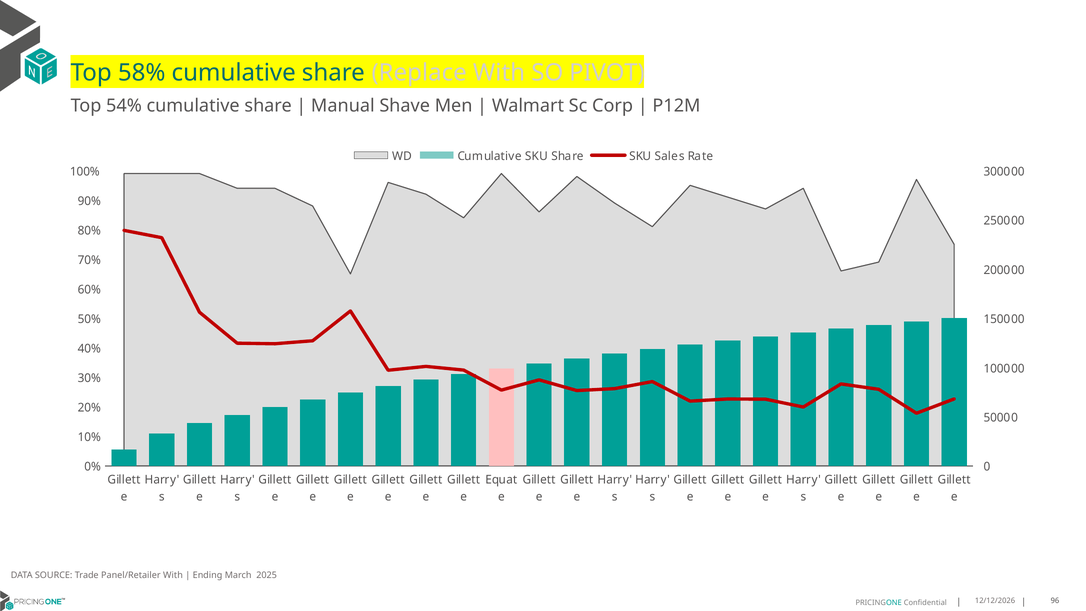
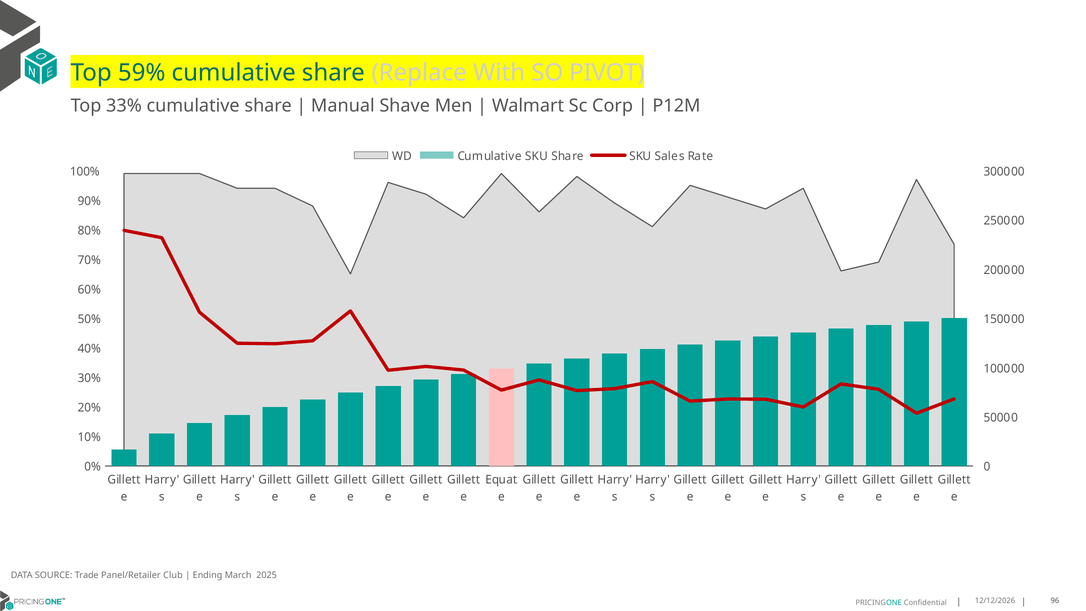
58%: 58% -> 59%
54%: 54% -> 33%
Panel/Retailer With: With -> Club
